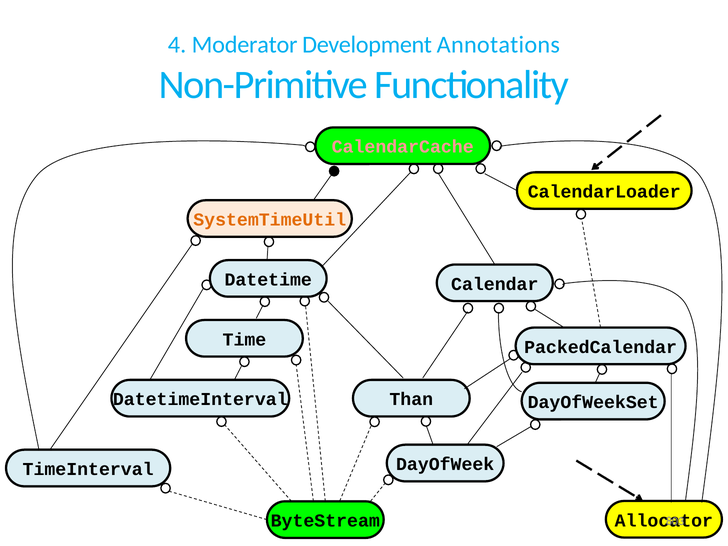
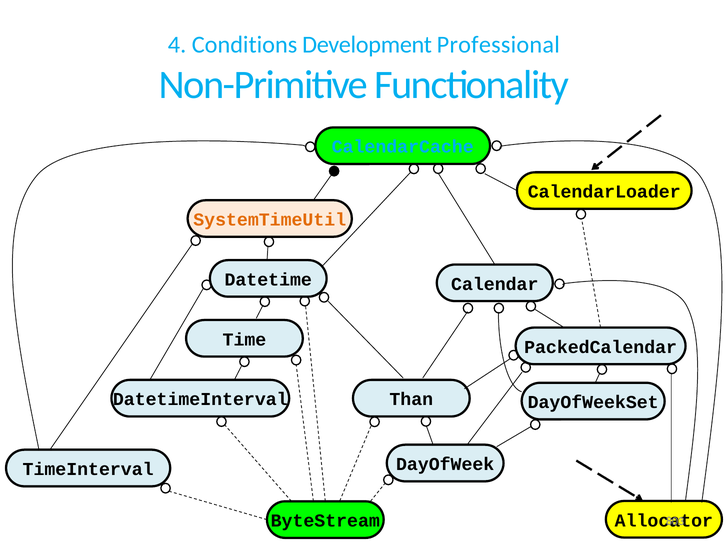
Moderator: Moderator -> Conditions
Annotations: Annotations -> Professional
CalendarCache colour: pink -> light blue
